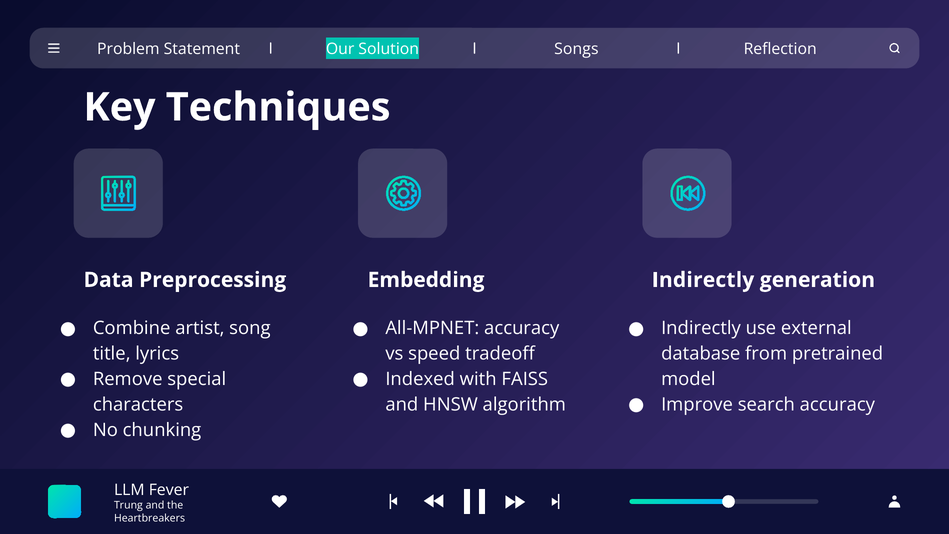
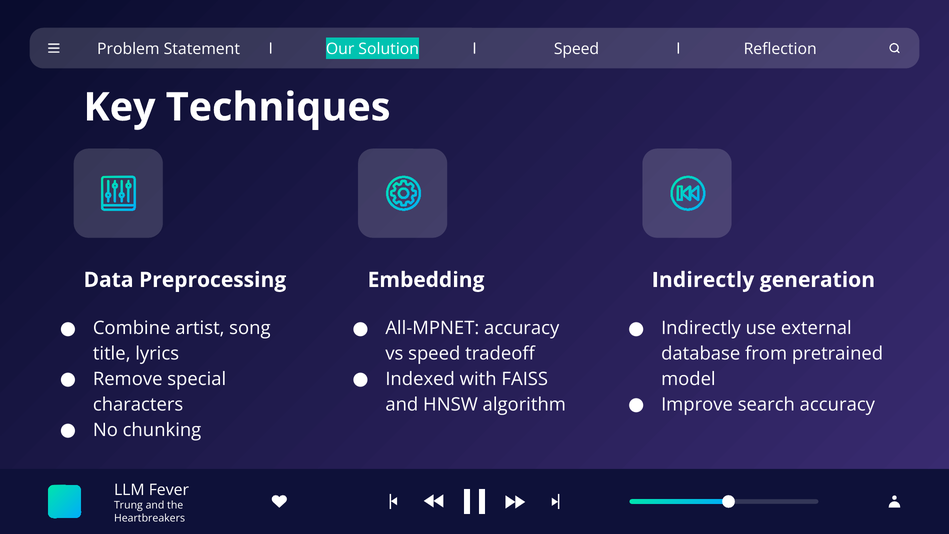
Songs at (576, 49): Songs -> Speed
